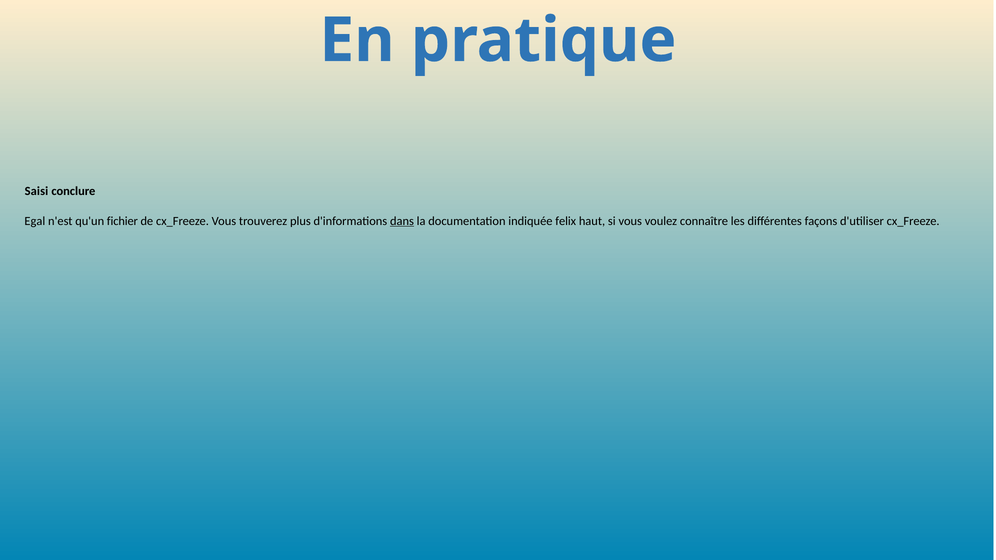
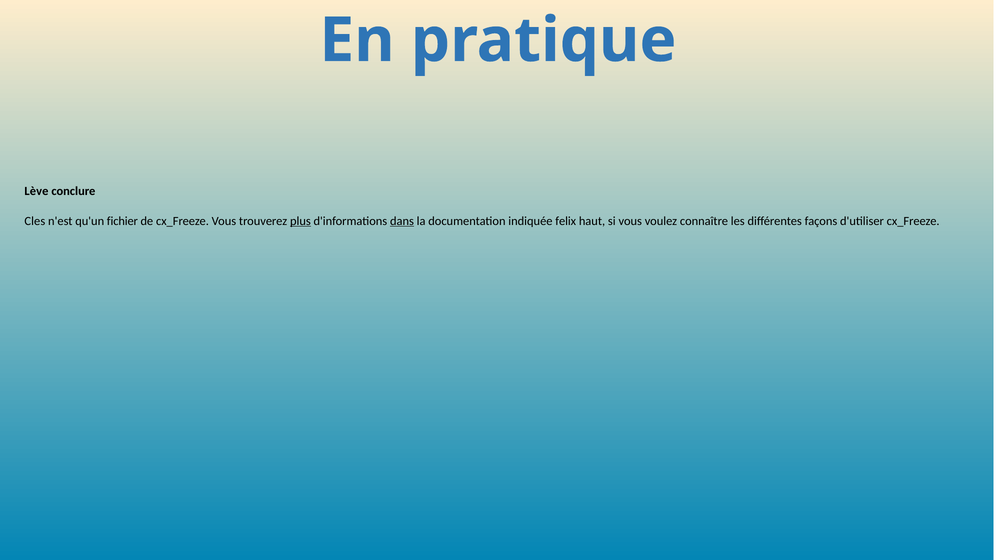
Saisi: Saisi -> Lève
Egal: Egal -> Cles
plus underline: none -> present
